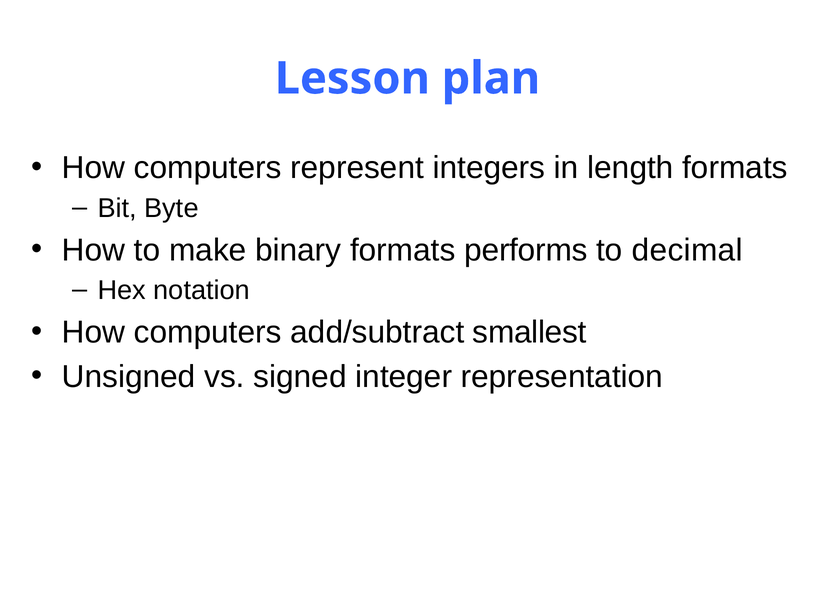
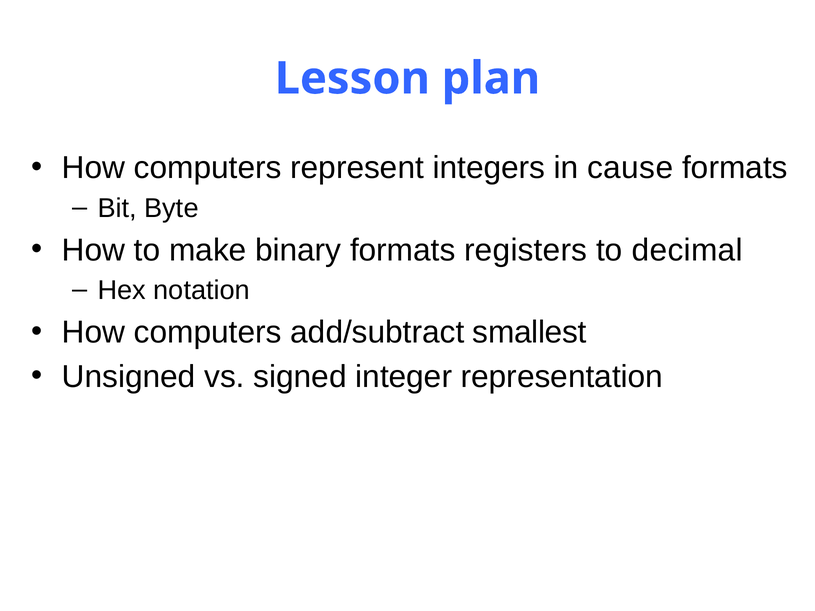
length: length -> cause
performs: performs -> registers
